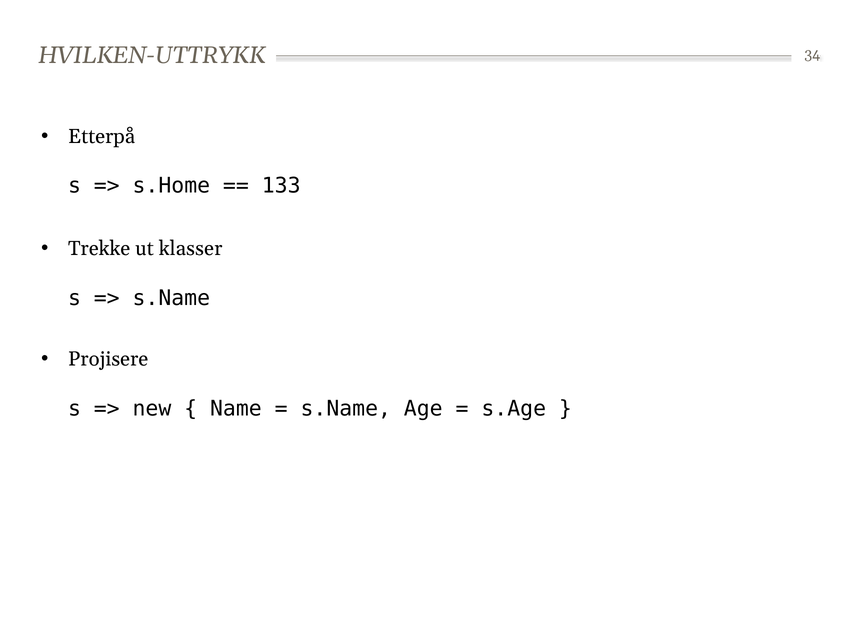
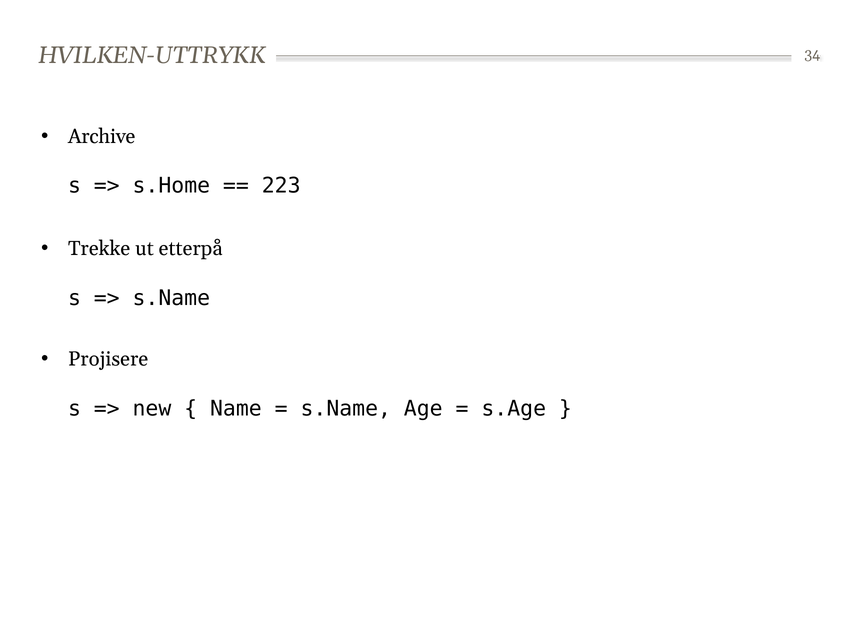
Etterpå: Etterpå -> Archive
133: 133 -> 223
klasser: klasser -> etterpå
